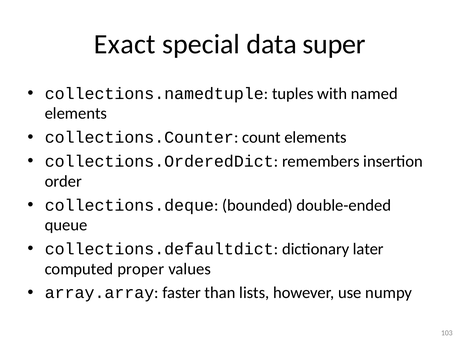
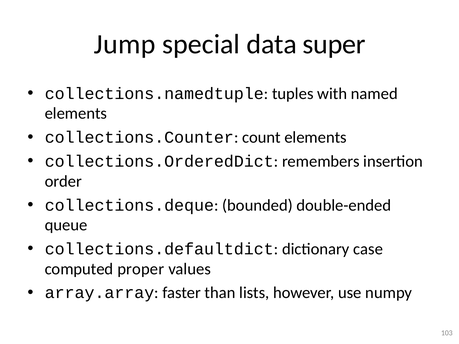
Exact: Exact -> Jump
later: later -> case
